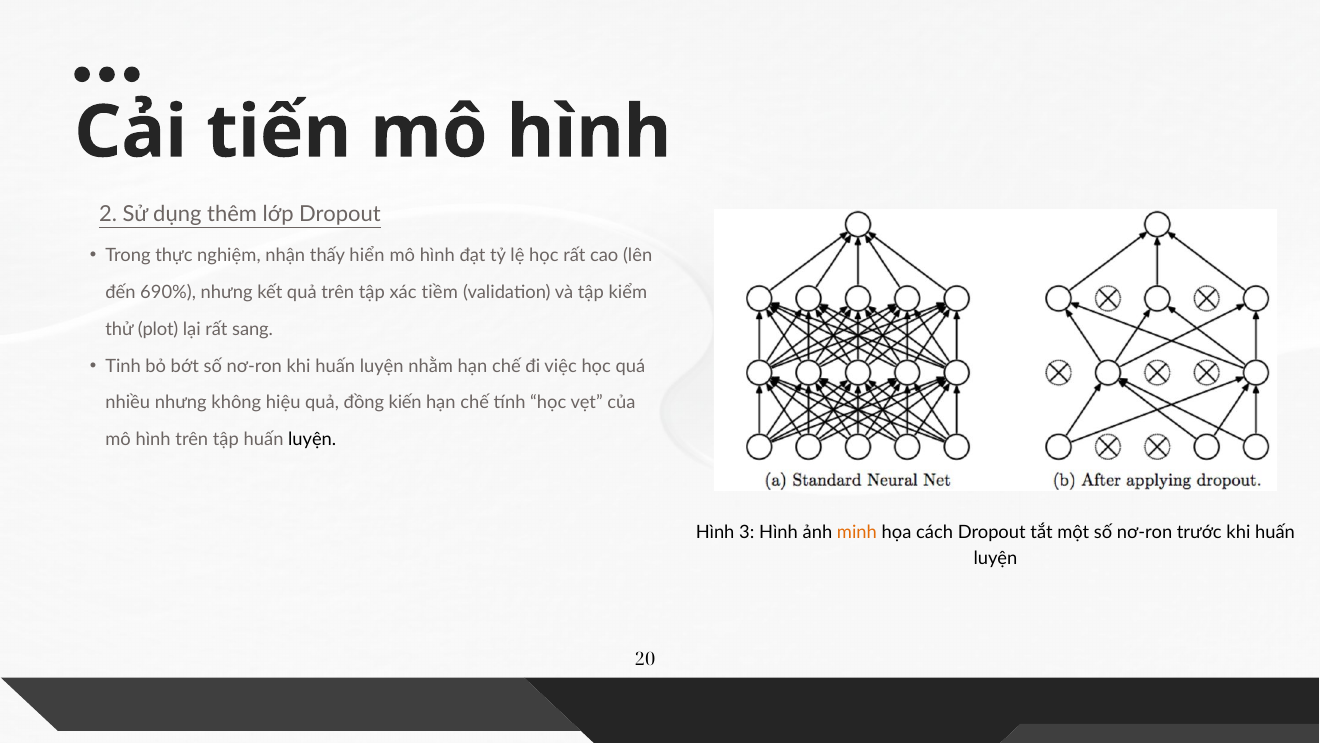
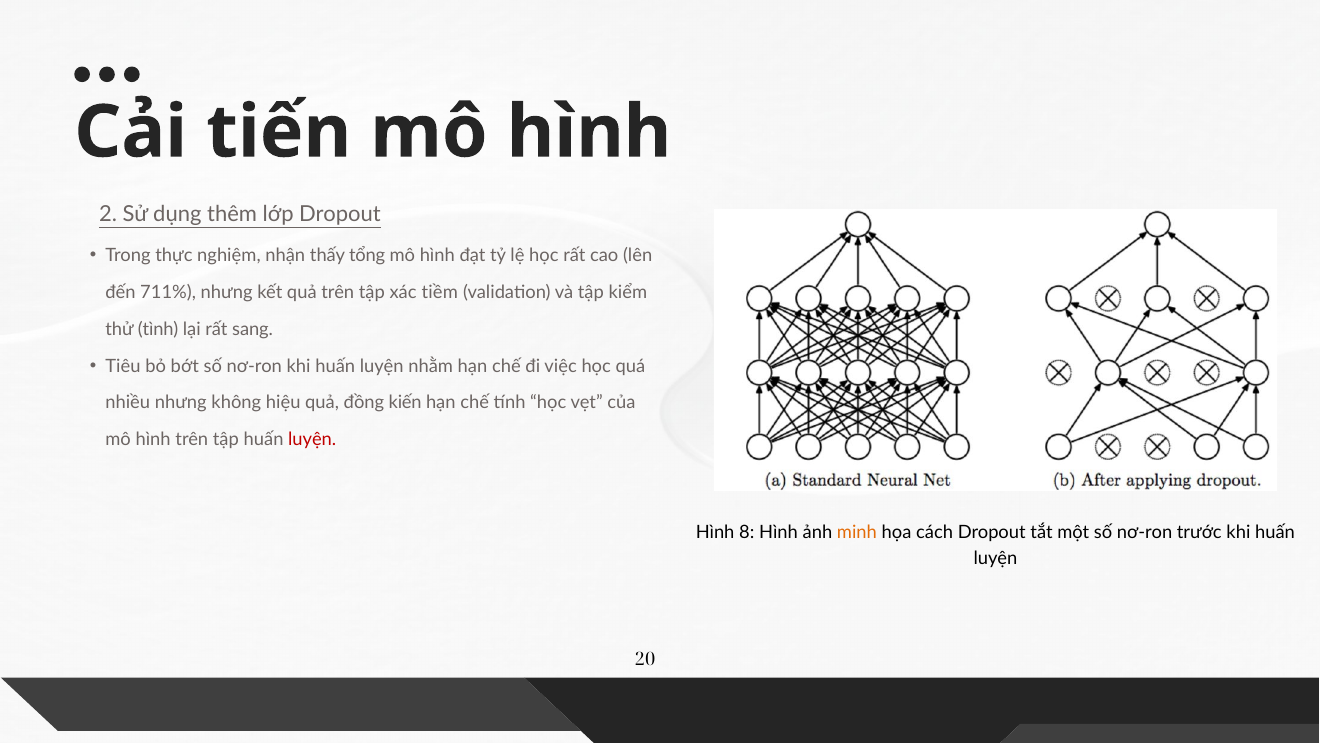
hiển: hiển -> tổng
690%: 690% -> 711%
plot: plot -> tình
Tinh: Tinh -> Tiêu
luyện at (312, 439) colour: black -> red
3: 3 -> 8
